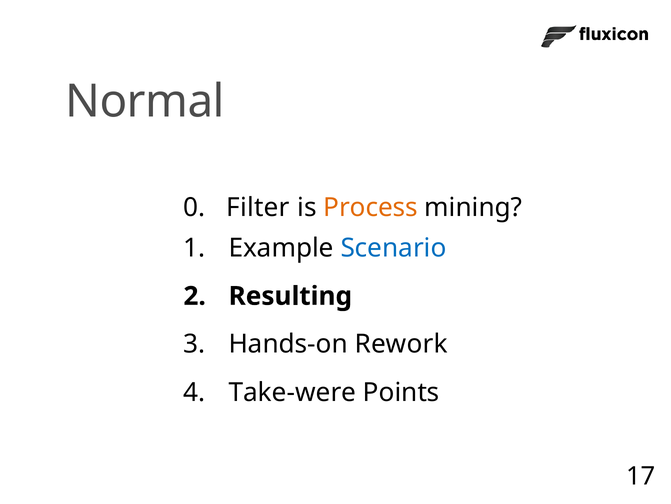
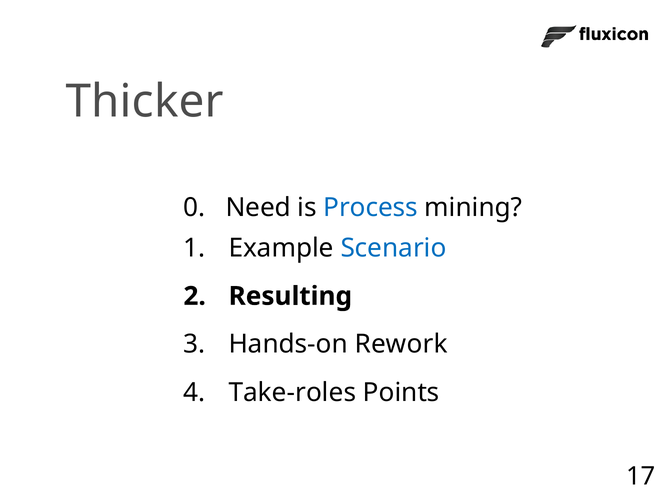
Normal: Normal -> Thicker
Filter: Filter -> Need
Process colour: orange -> blue
Take-were: Take-were -> Take-roles
